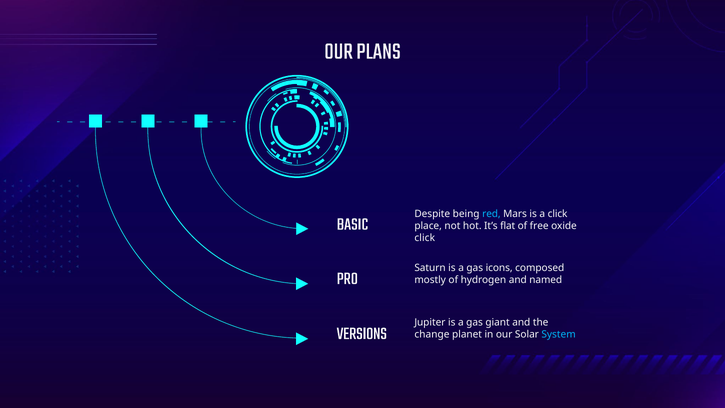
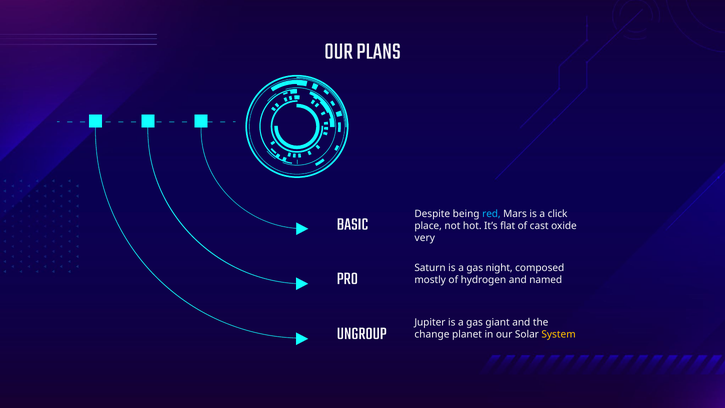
free: free -> cast
click at (425, 238): click -> very
icons: icons -> night
VERSIONS: VERSIONS -> UNGROUP
System colour: light blue -> yellow
